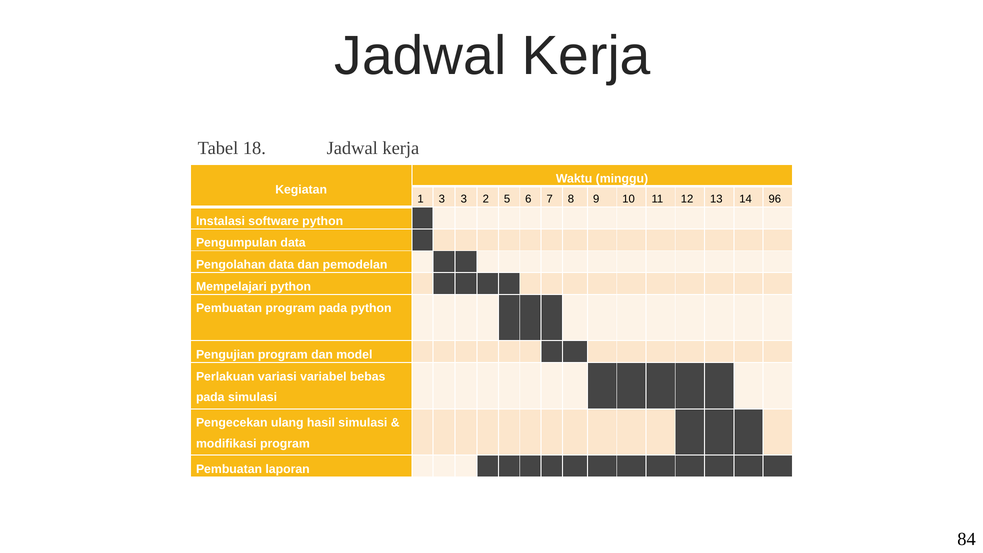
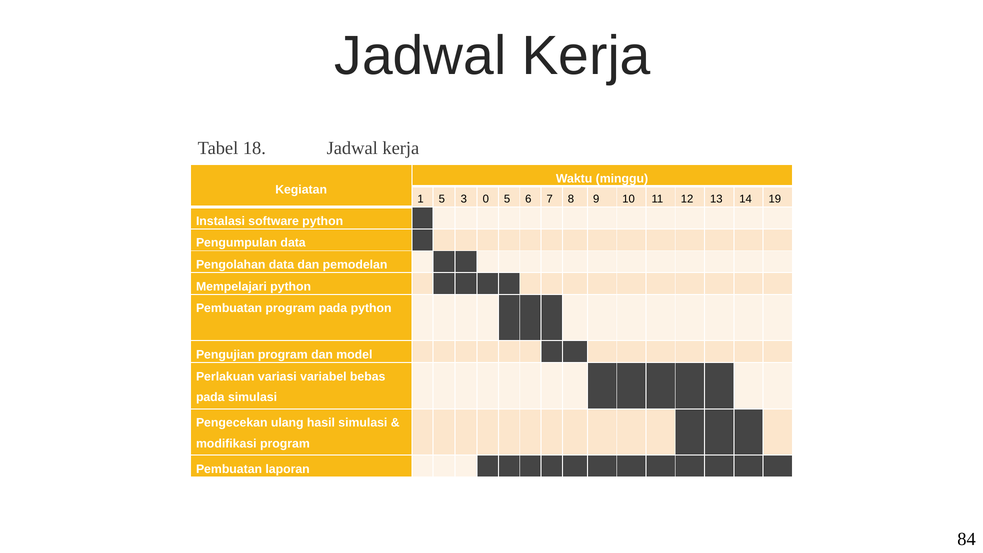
1 3: 3 -> 5
2: 2 -> 0
96: 96 -> 19
